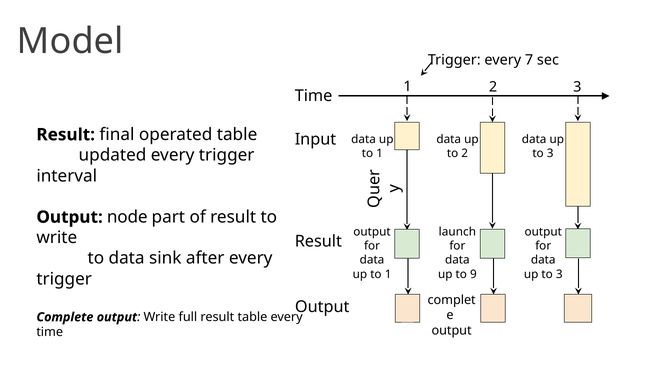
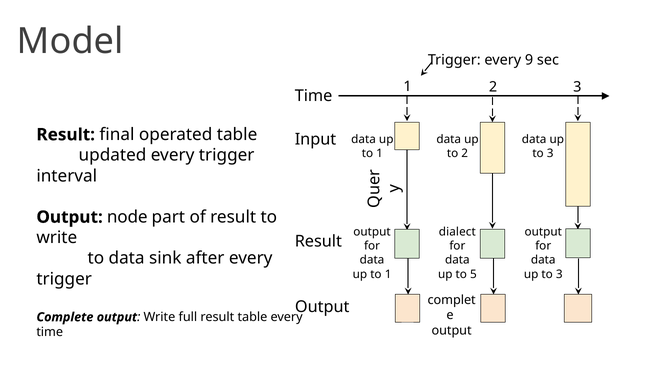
7: 7 -> 9
launch: launch -> dialect
9: 9 -> 5
